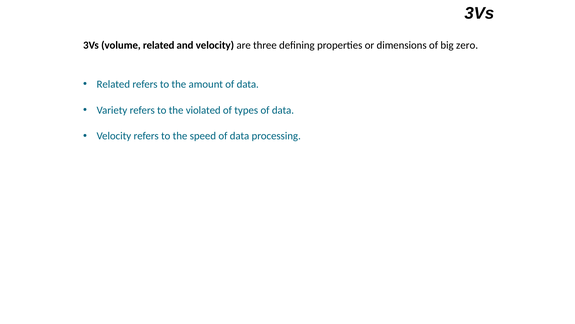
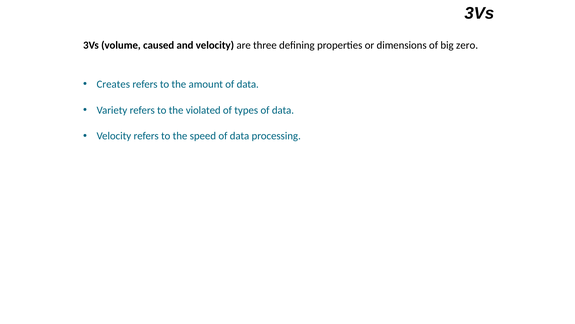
volume related: related -> caused
Related at (113, 84): Related -> Creates
